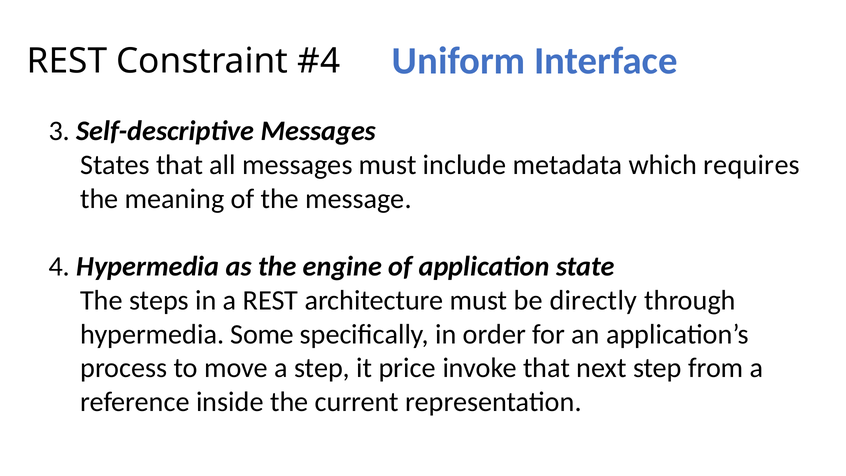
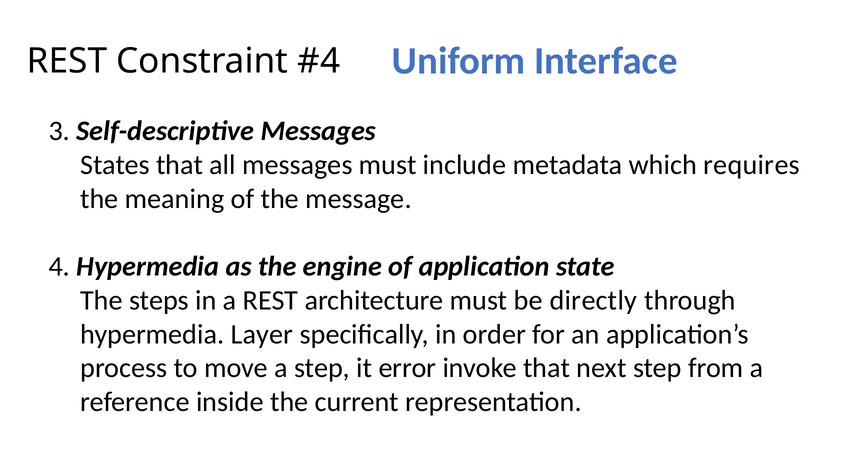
Some: Some -> Layer
price: price -> error
